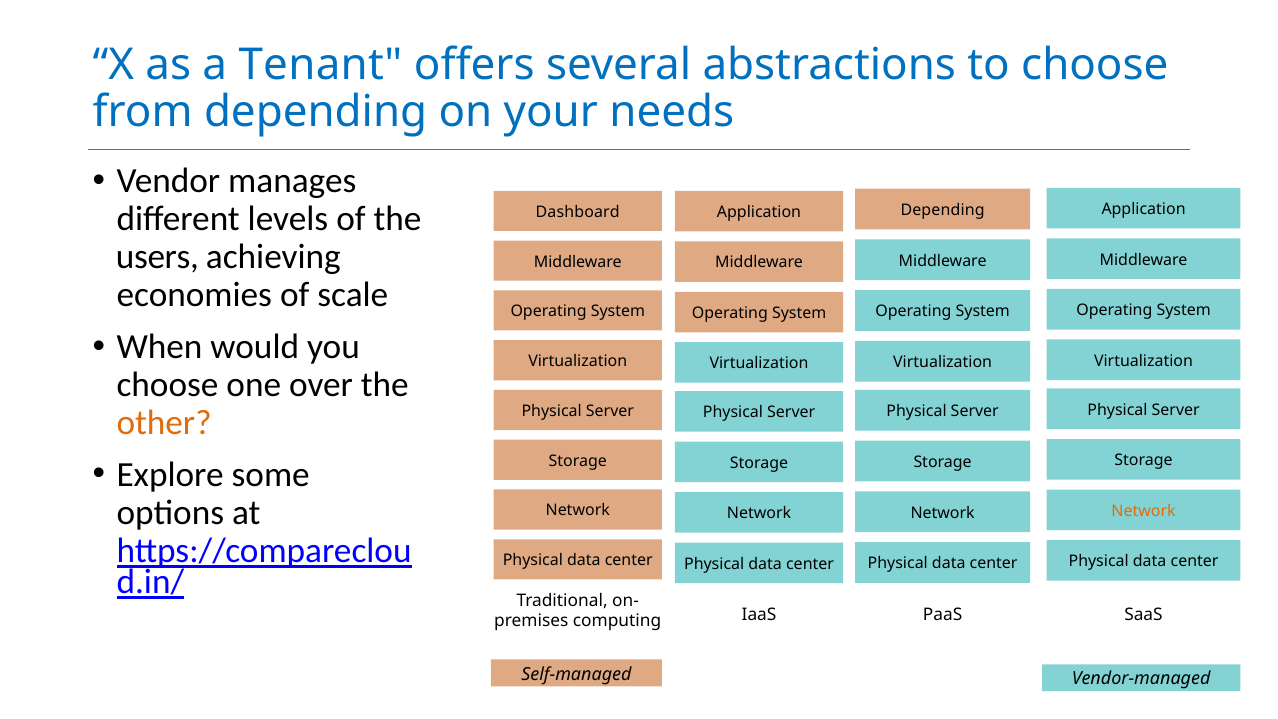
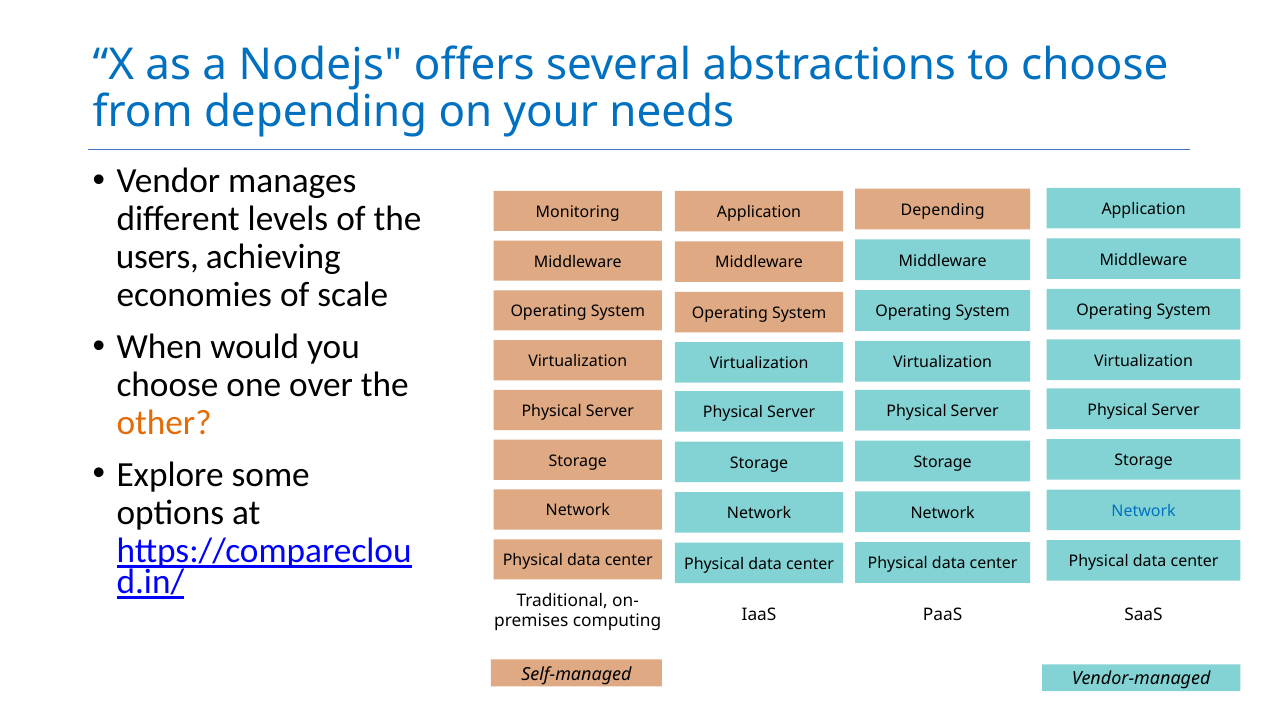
Tenant: Tenant -> Nodejs
Dashboard: Dashboard -> Monitoring
Network at (1144, 511) colour: orange -> blue
